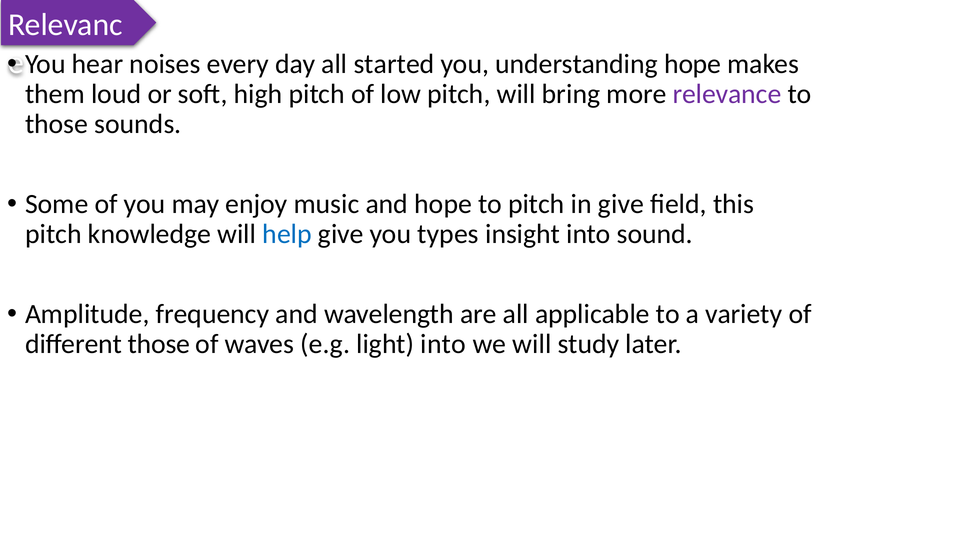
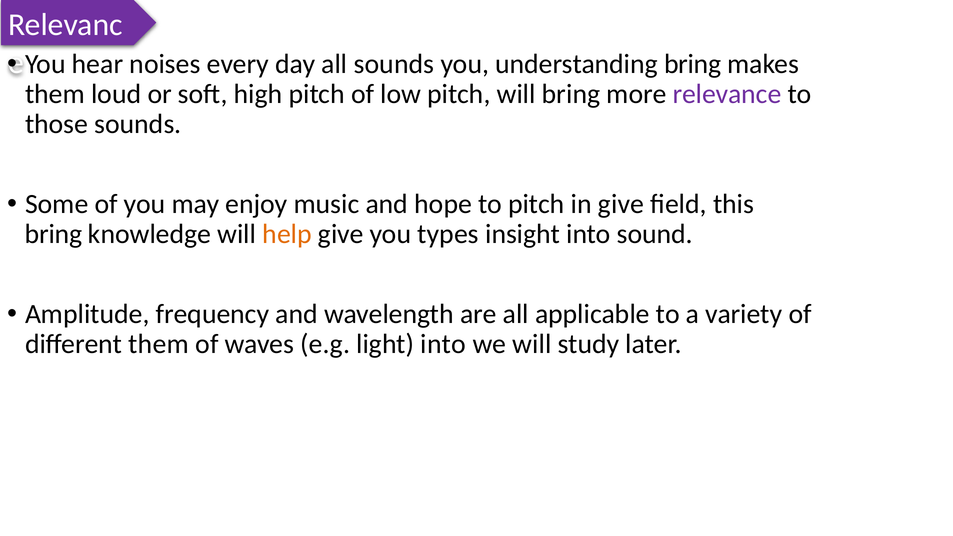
all started: started -> sounds
understanding hope: hope -> bring
pitch at (53, 234): pitch -> bring
help colour: blue -> orange
different those: those -> them
